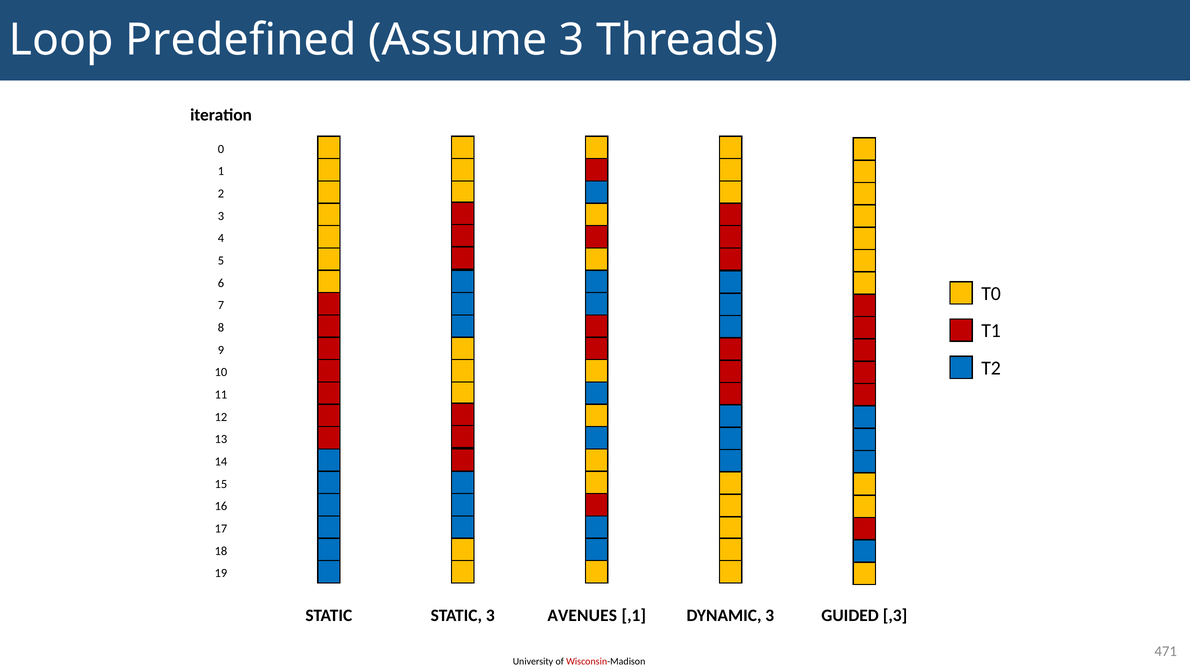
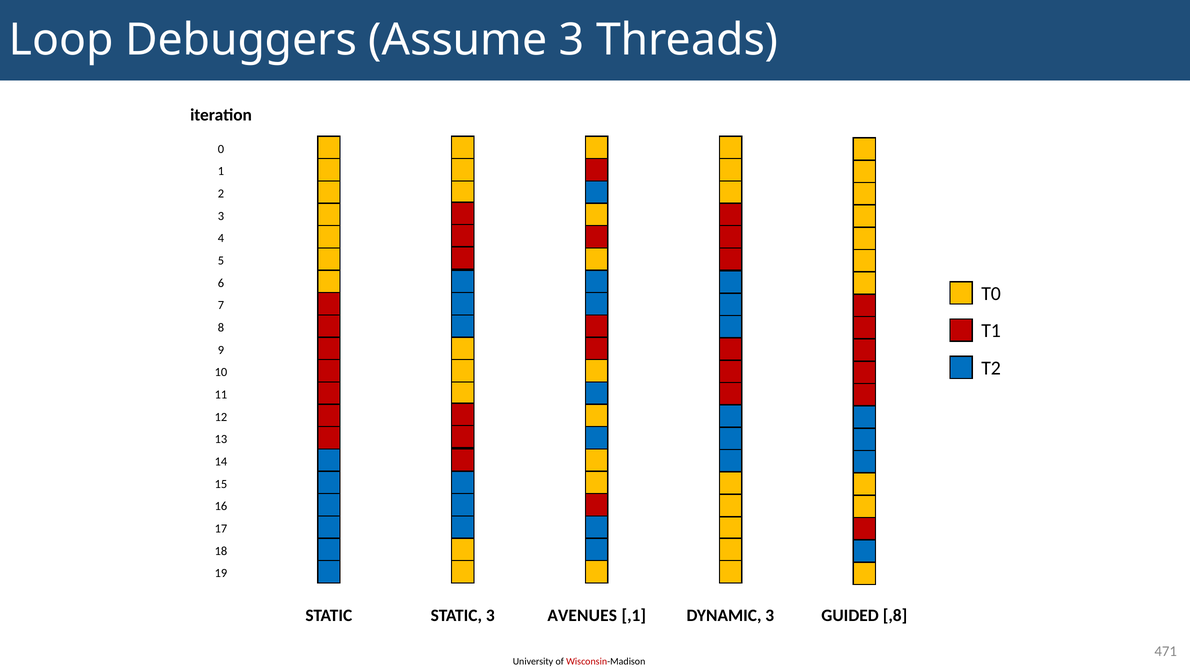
Predefined: Predefined -> Debuggers
,3: ,3 -> ,8
